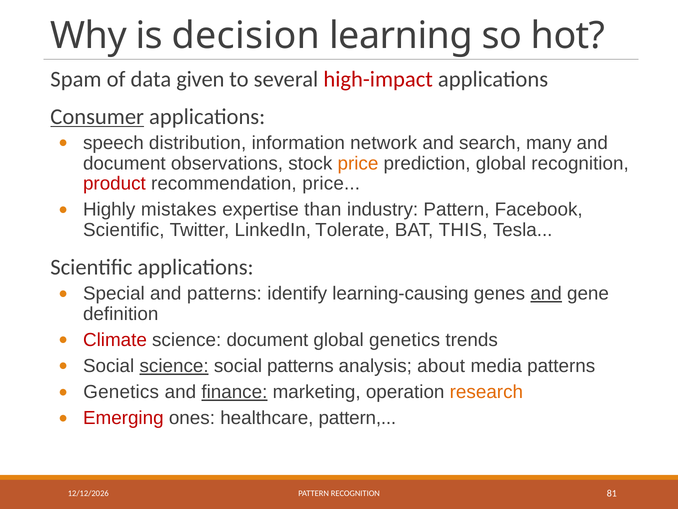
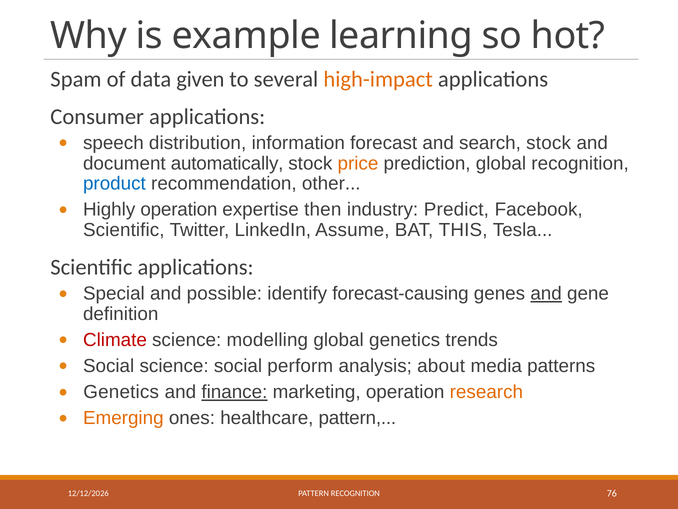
decision: decision -> example
high-impact colour: red -> orange
Consumer underline: present -> none
network: network -> forecast
search many: many -> stock
observations: observations -> automatically
product colour: red -> blue
recommendation price: price -> other
Highly mistakes: mistakes -> operation
than: than -> then
industry Pattern: Pattern -> Predict
Tolerate: Tolerate -> Assume
and patterns: patterns -> possible
learning-causing: learning-causing -> forecast-causing
science document: document -> modelling
science at (174, 366) underline: present -> none
social patterns: patterns -> perform
Emerging colour: red -> orange
81: 81 -> 76
